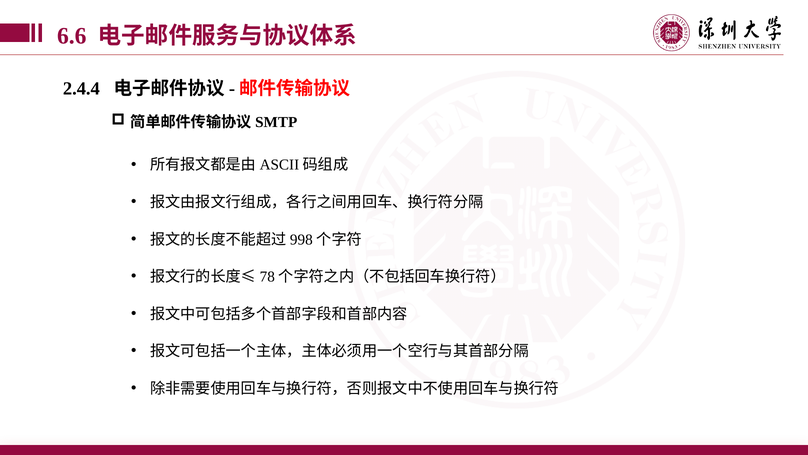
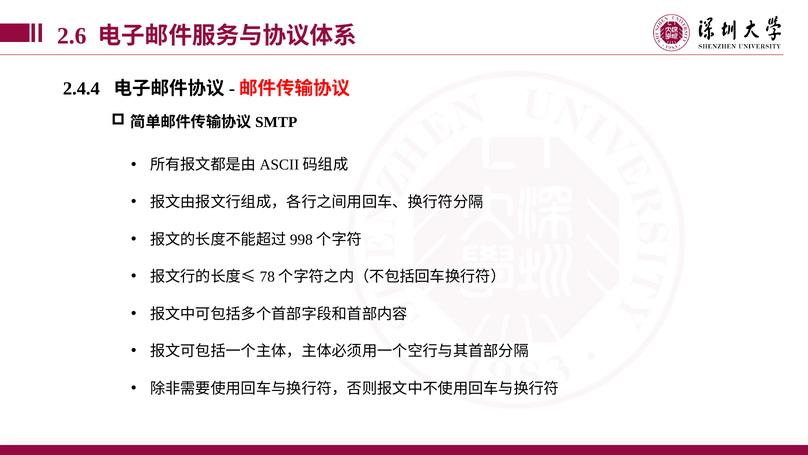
6.6: 6.6 -> 2.6
